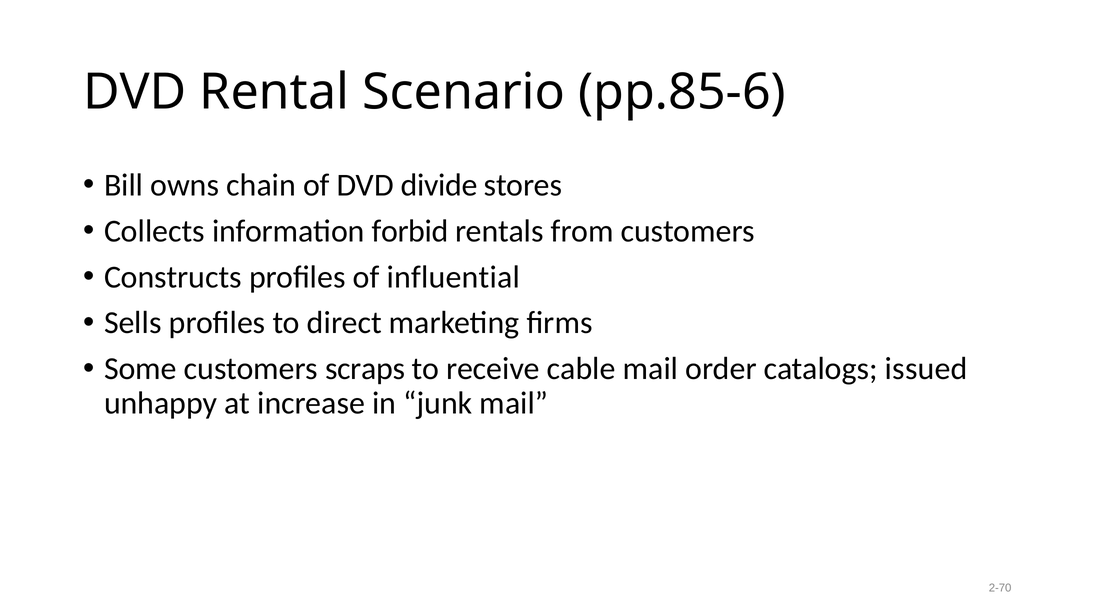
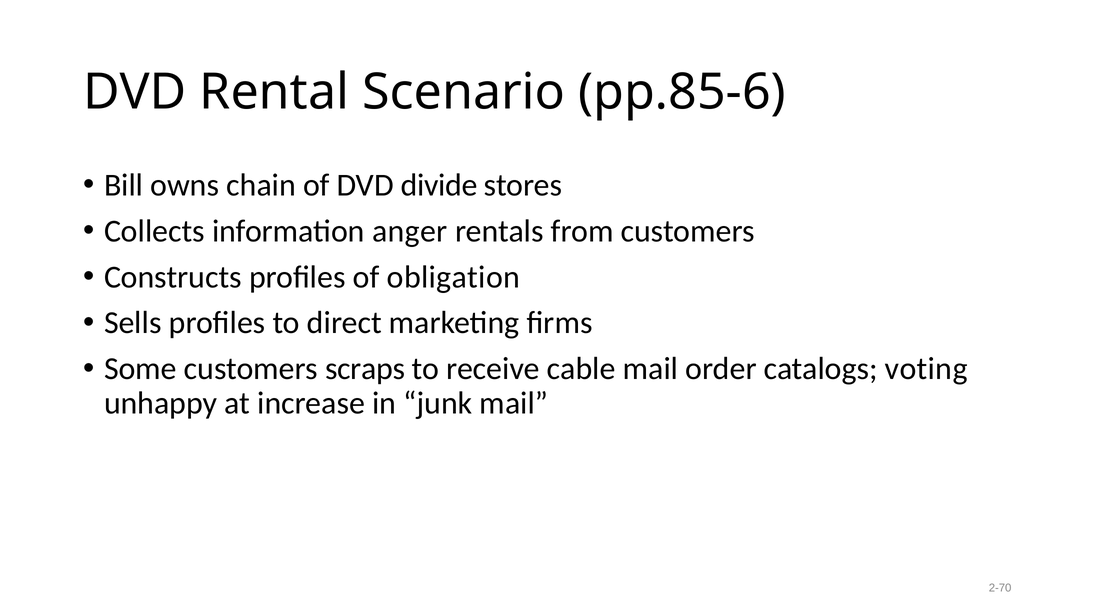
forbid: forbid -> anger
influential: influential -> obligation
issued: issued -> voting
